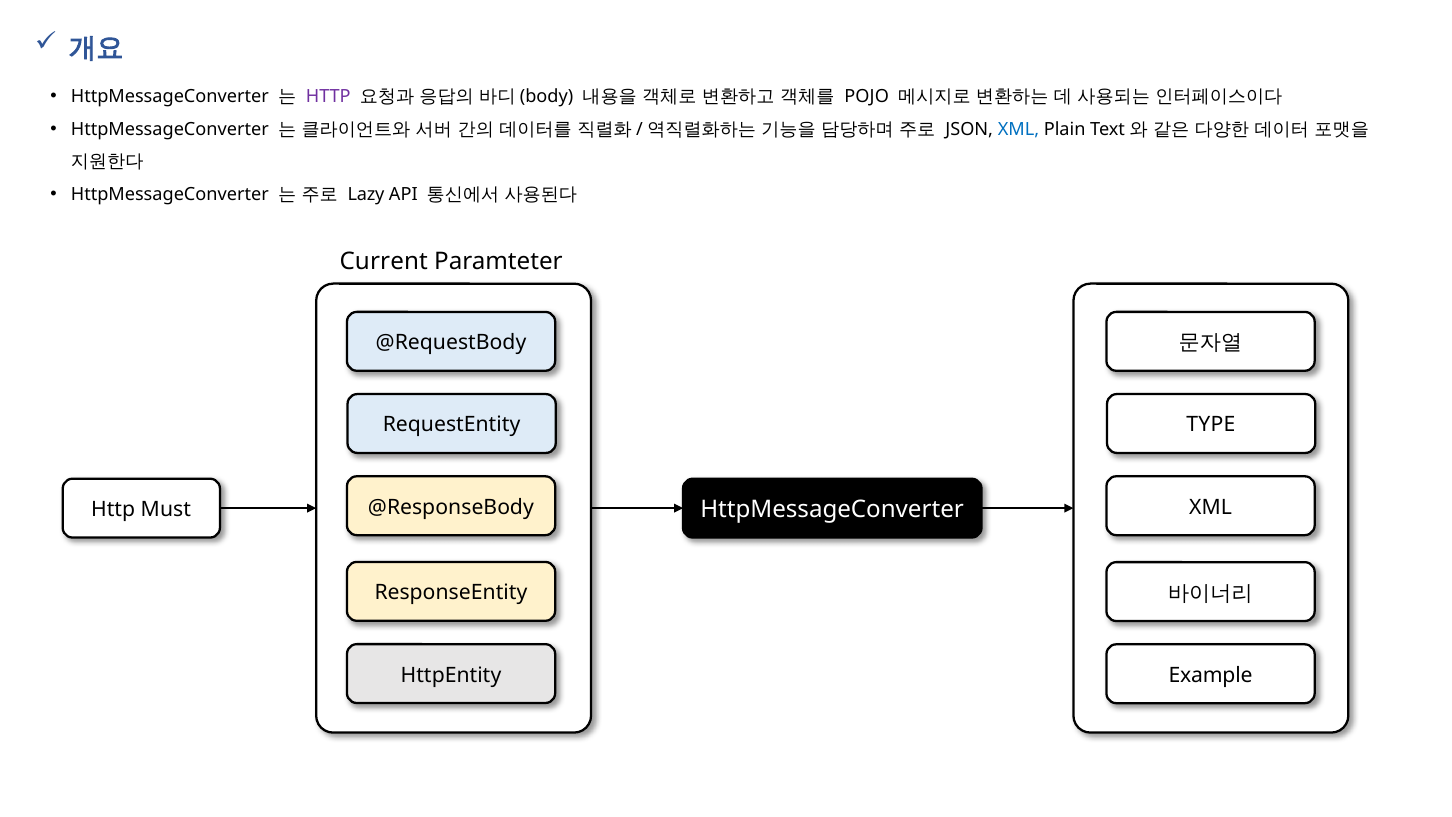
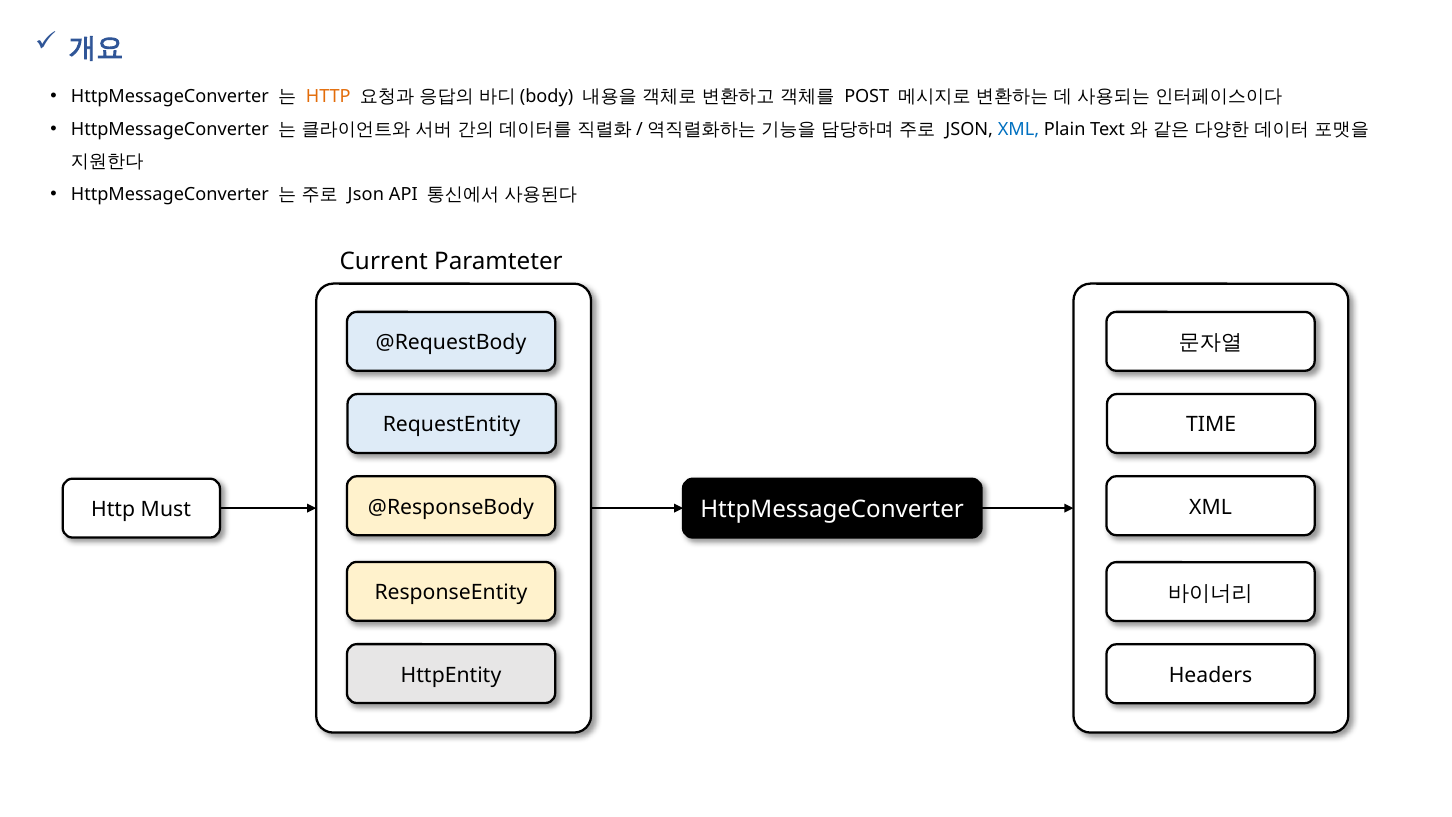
HTTP at (328, 96) colour: purple -> orange
POJO: POJO -> POST
Lazy at (366, 194): Lazy -> Json
TYPE: TYPE -> TIME
Example: Example -> Headers
